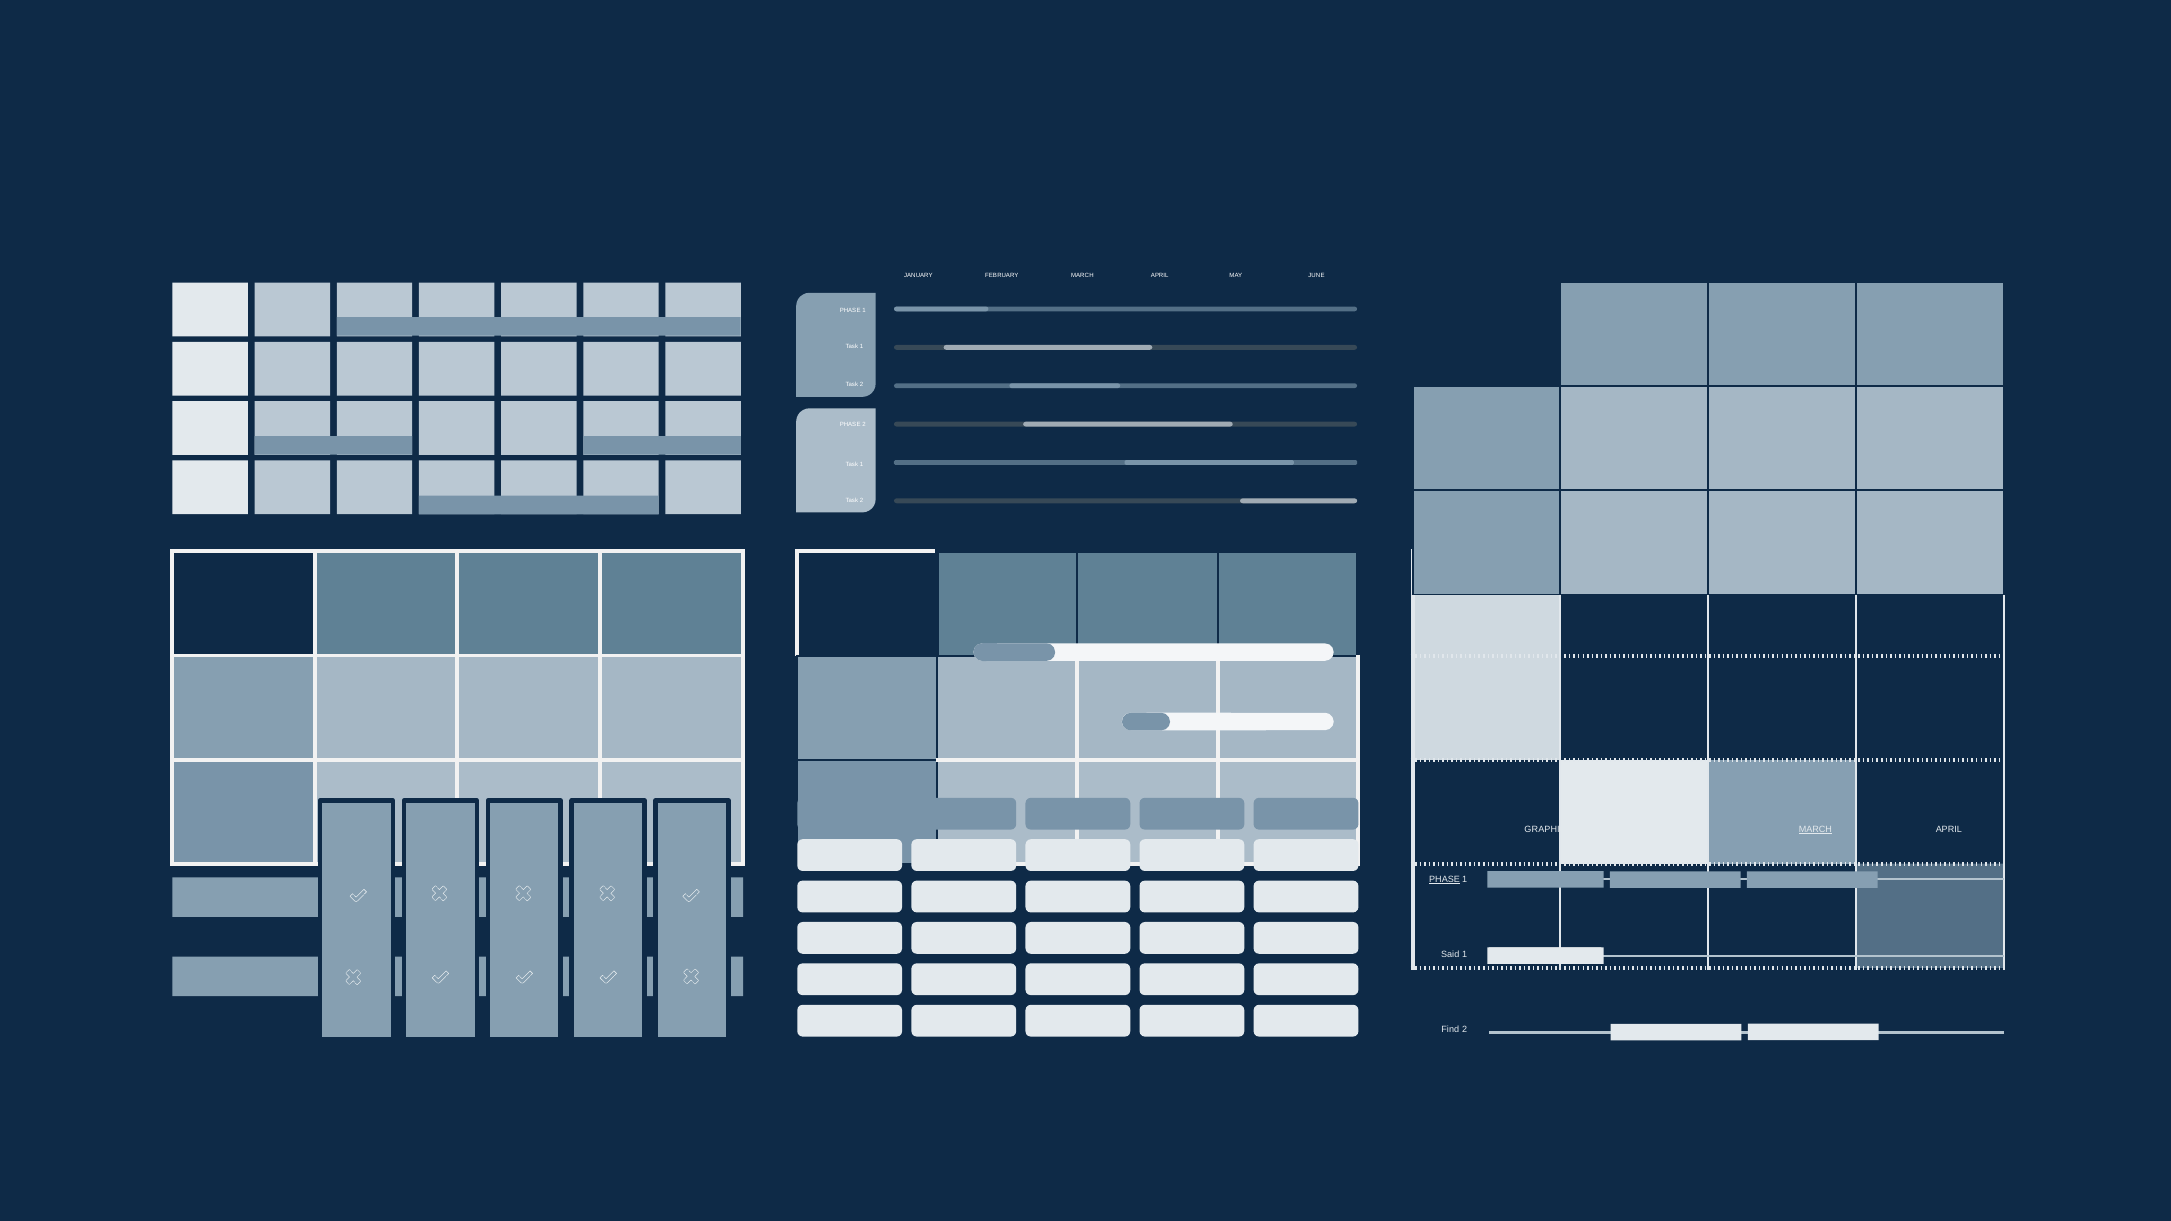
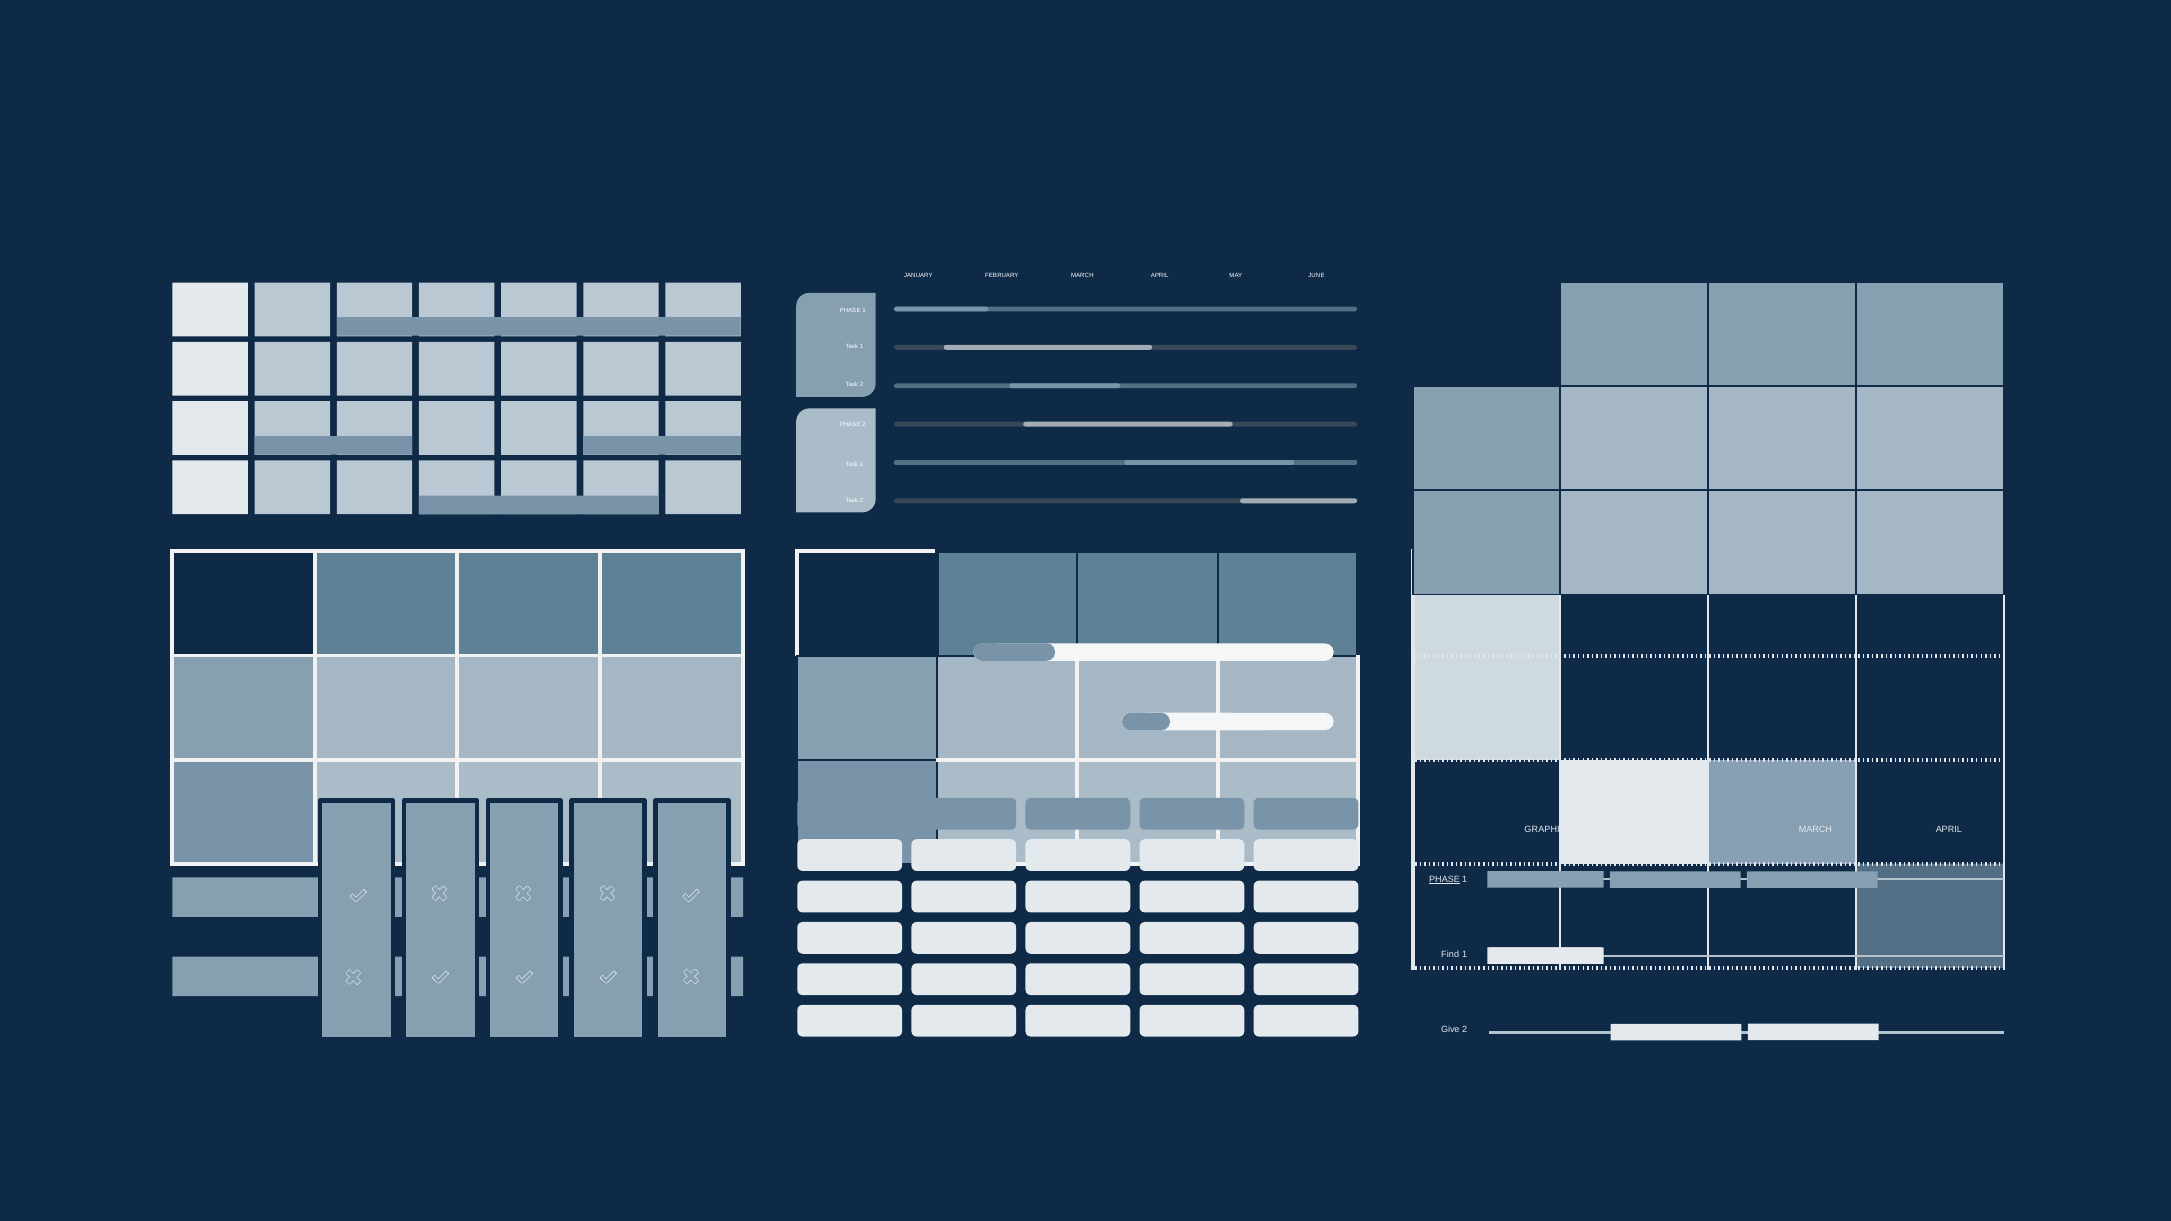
MARCH at (1815, 830) underline: present -> none
Said: Said -> Find
Find: Find -> Give
